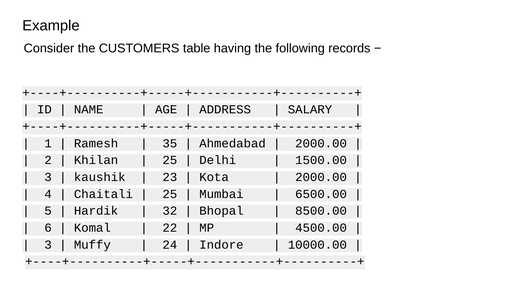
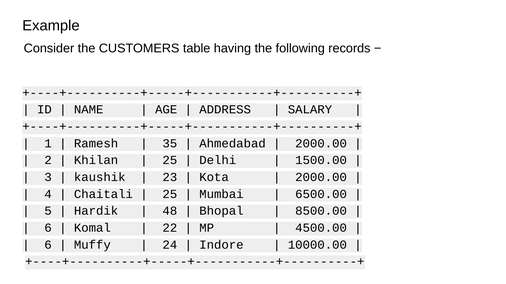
32: 32 -> 48
3 at (48, 245): 3 -> 6
